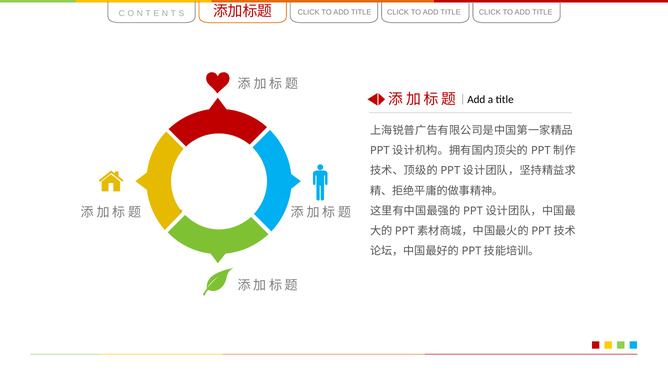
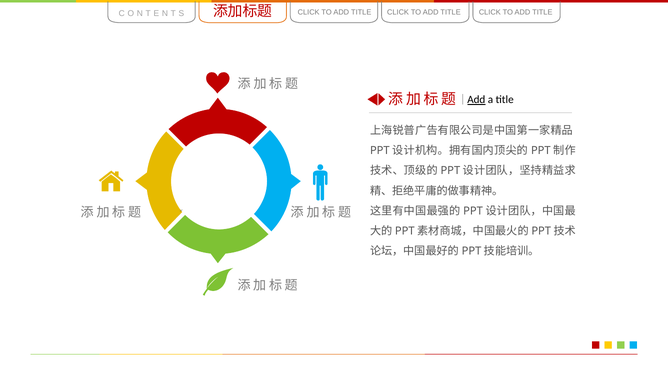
Add at (476, 100) underline: none -> present
